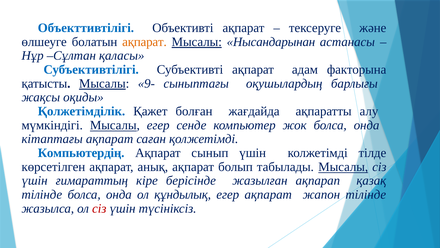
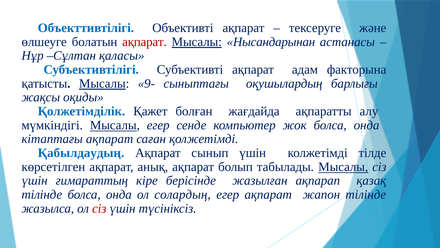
ақпарат at (144, 42) colour: orange -> red
Компьютердің: Компьютердің -> Қабылдаудың
құндылық: құндылық -> солардың
